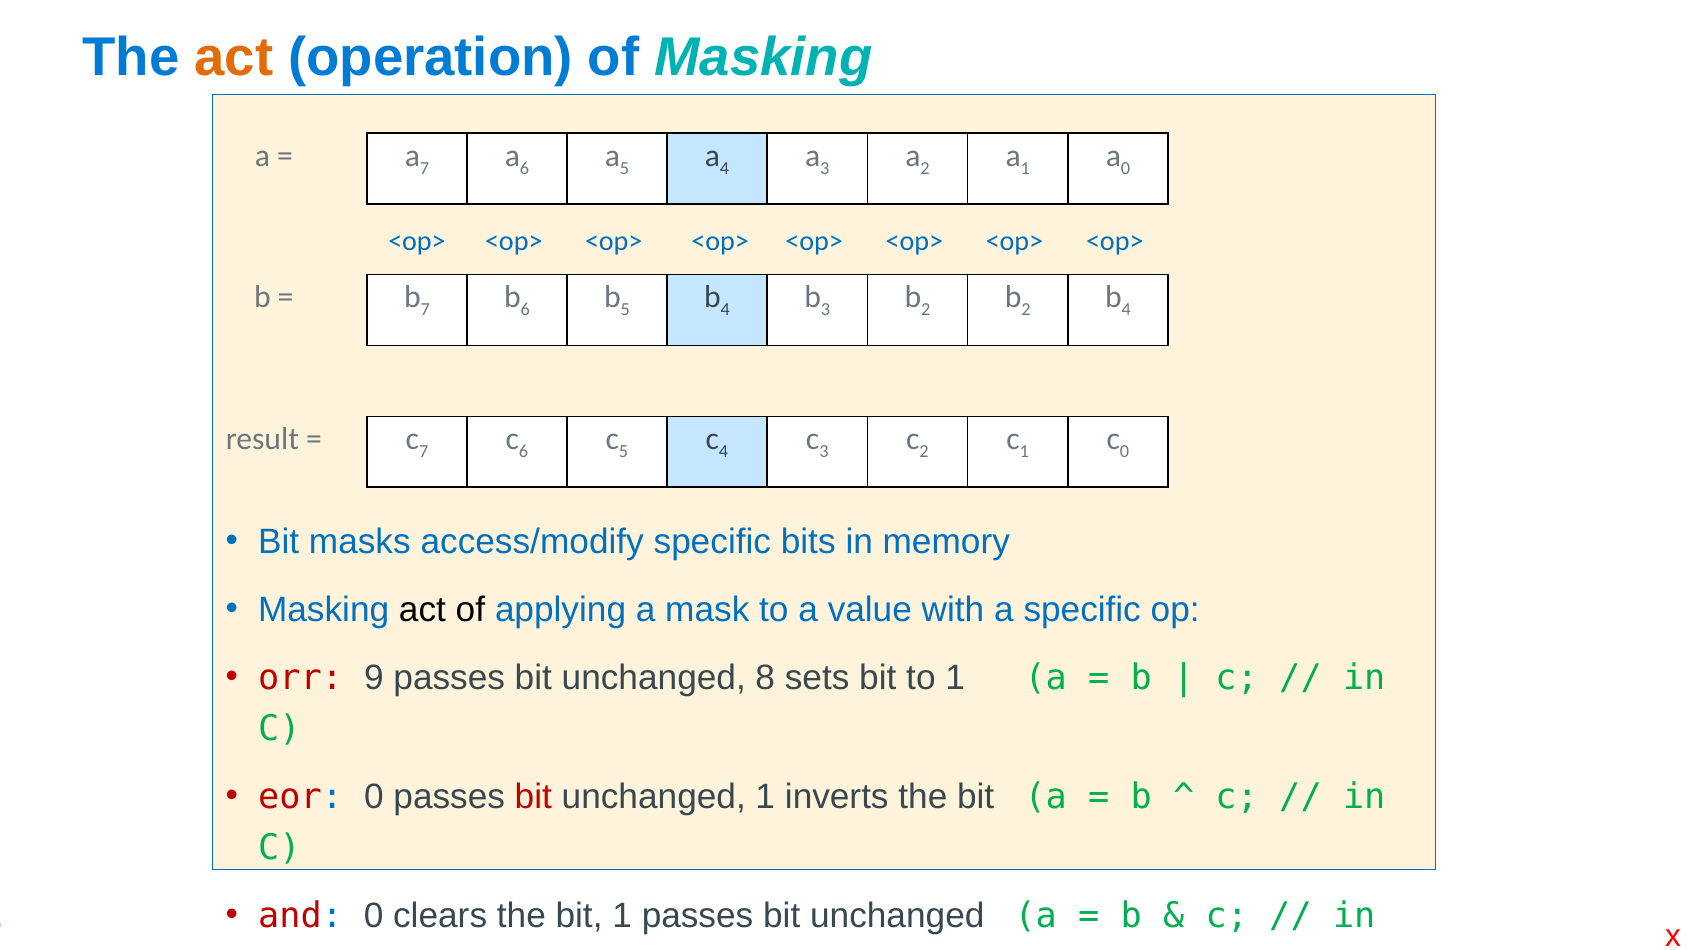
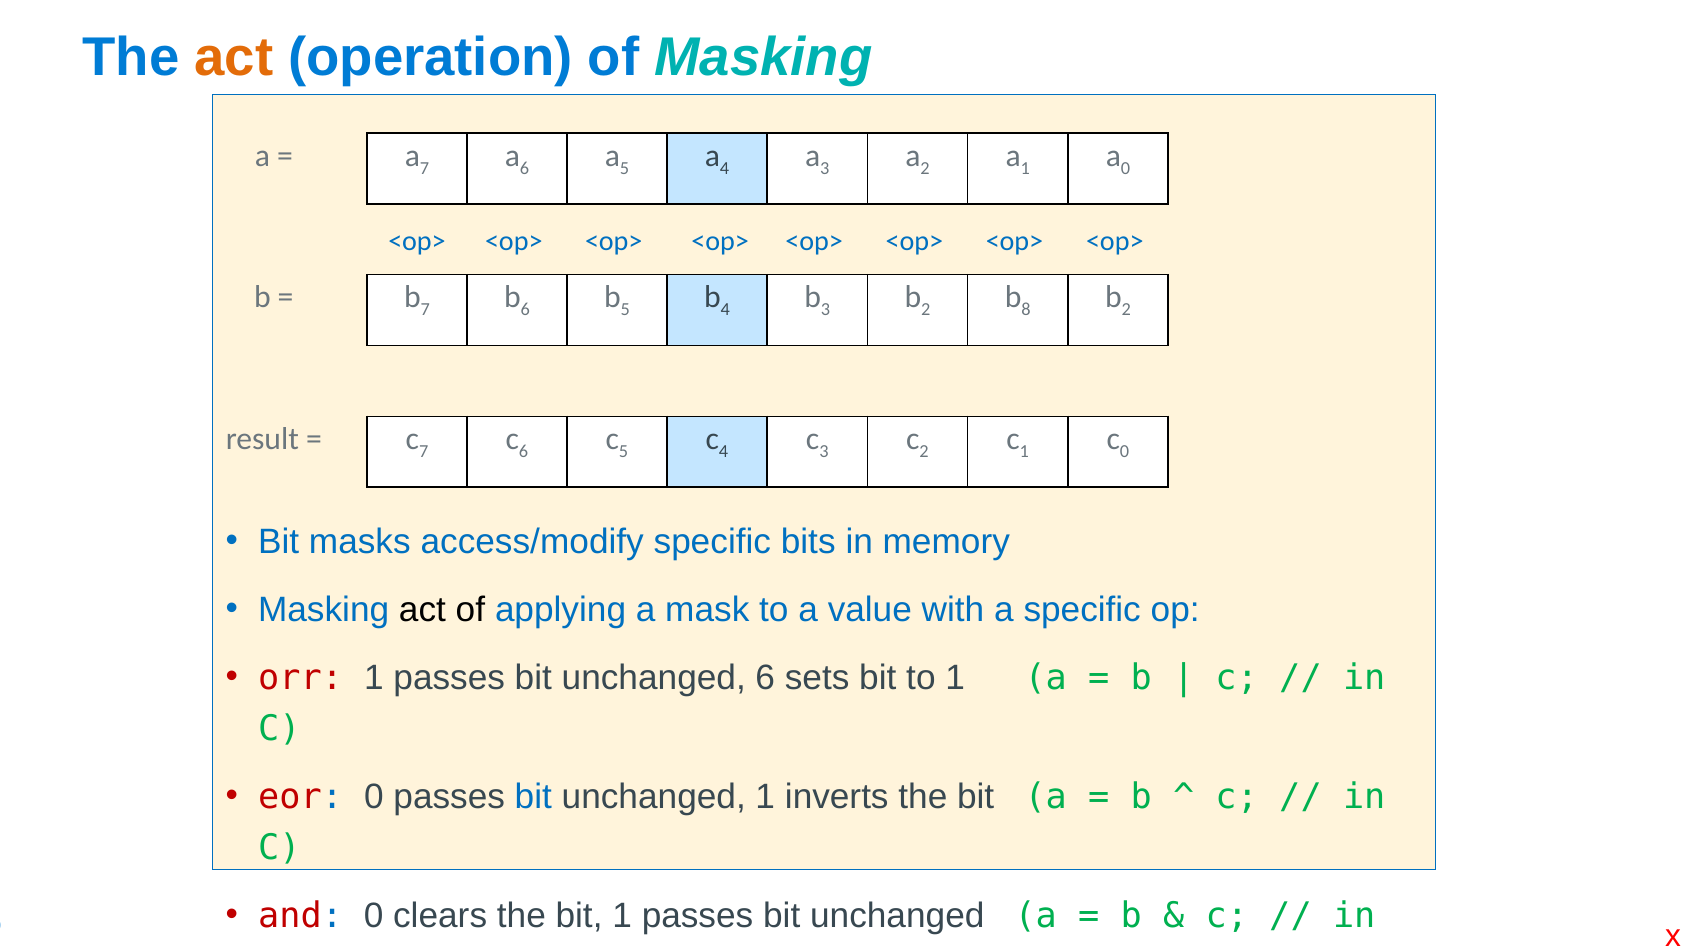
2 at (1026, 310): 2 -> 8
4 at (1126, 310): 4 -> 2
orr 9: 9 -> 1
unchanged 8: 8 -> 6
bit at (533, 797) colour: red -> blue
